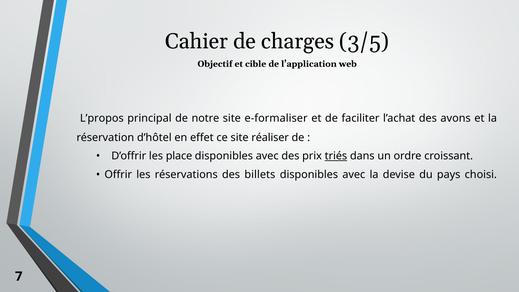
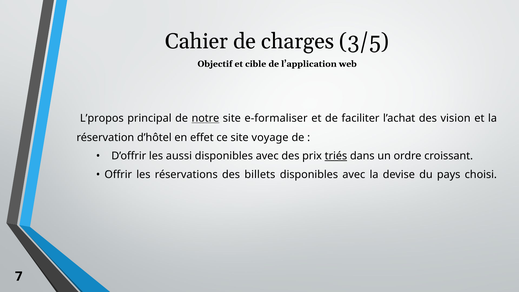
notre underline: none -> present
avons: avons -> vision
réaliser: réaliser -> voyage
place: place -> aussi
